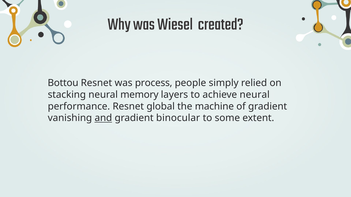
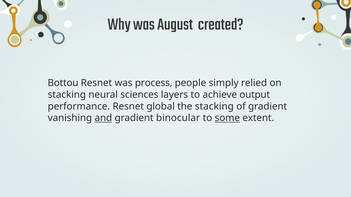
Wiesel: Wiesel -> August
memory: memory -> sciences
achieve neural: neural -> output
the machine: machine -> stacking
some underline: none -> present
